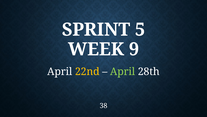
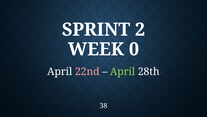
5: 5 -> 2
9: 9 -> 0
22nd colour: yellow -> pink
